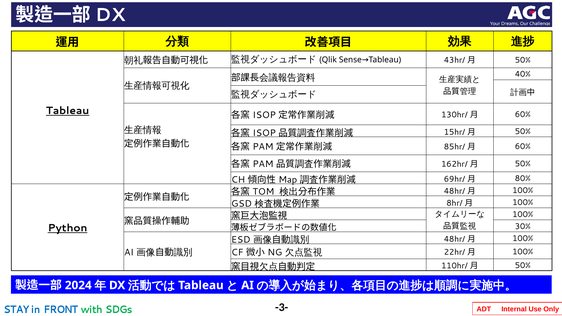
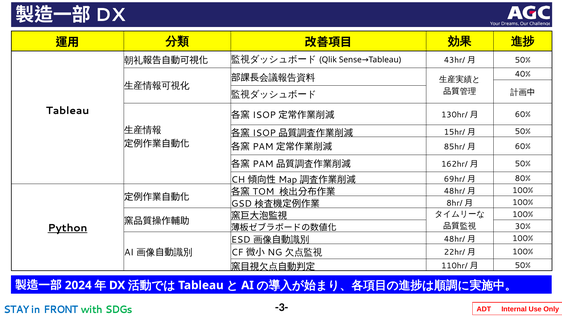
Tableau at (68, 111) underline: present -> none
